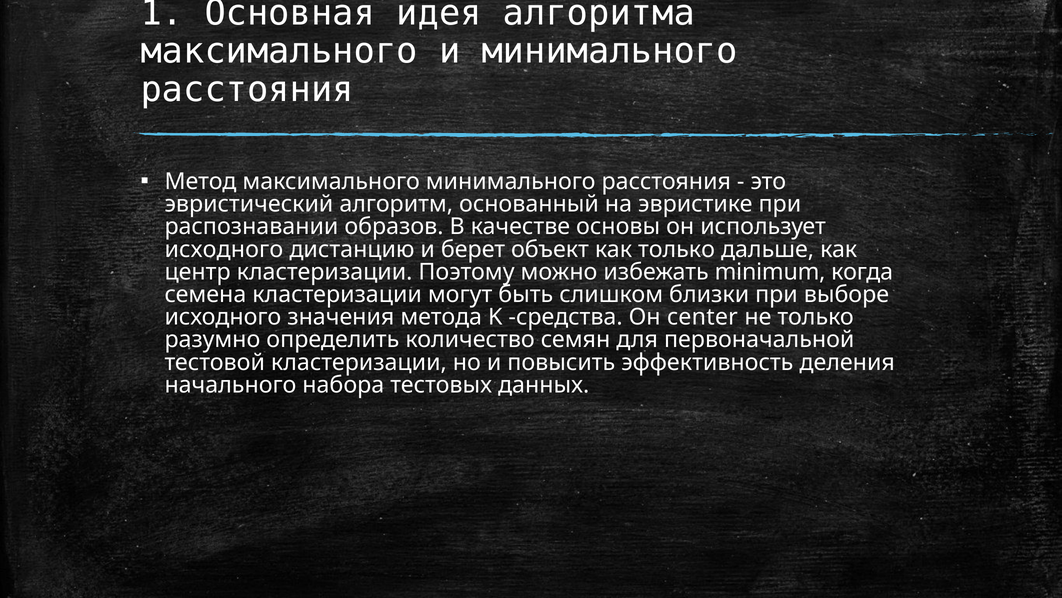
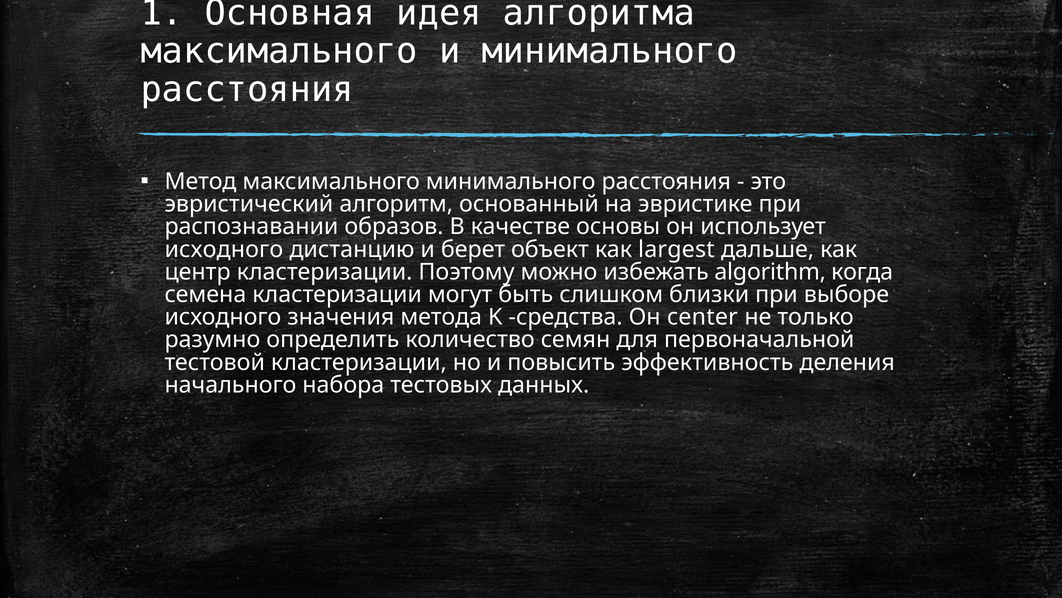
как только: только -> largest
minimum: minimum -> algorithm
